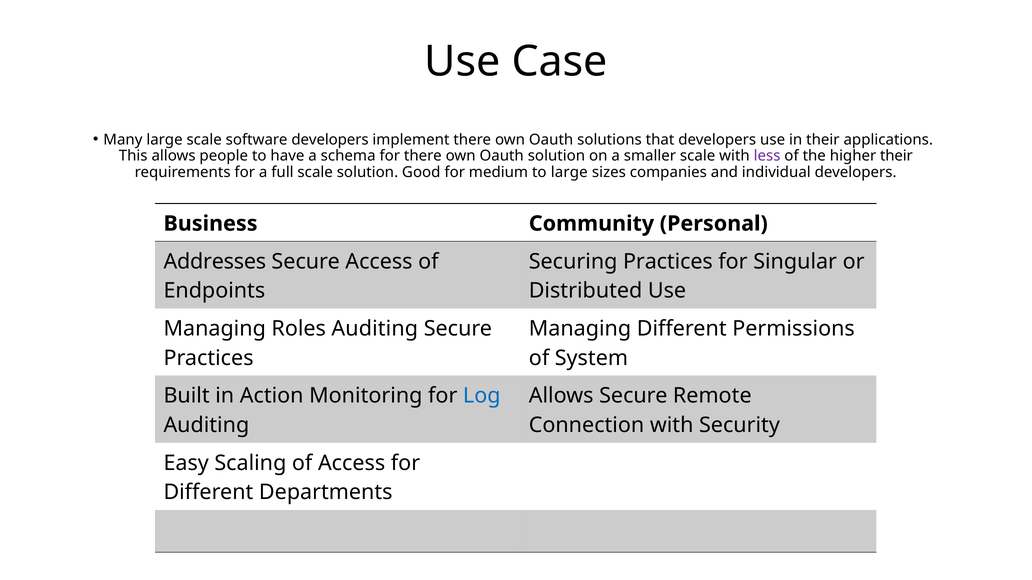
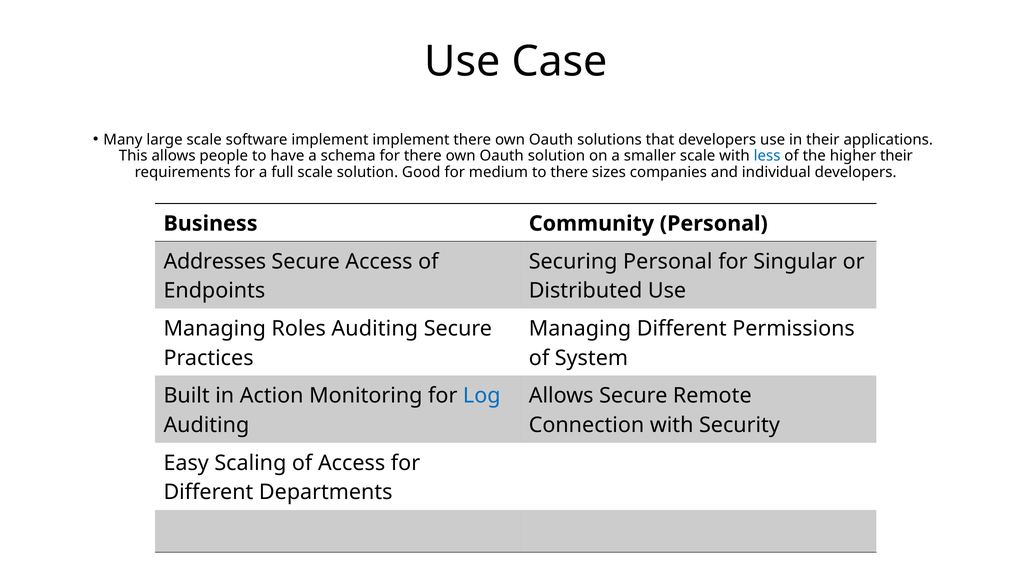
software developers: developers -> implement
less colour: purple -> blue
to large: large -> there
Securing Practices: Practices -> Personal
